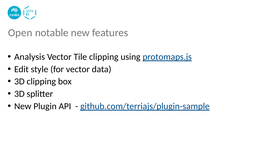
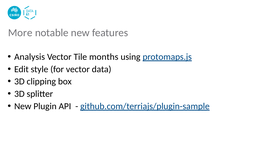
Open: Open -> More
Tile clipping: clipping -> months
